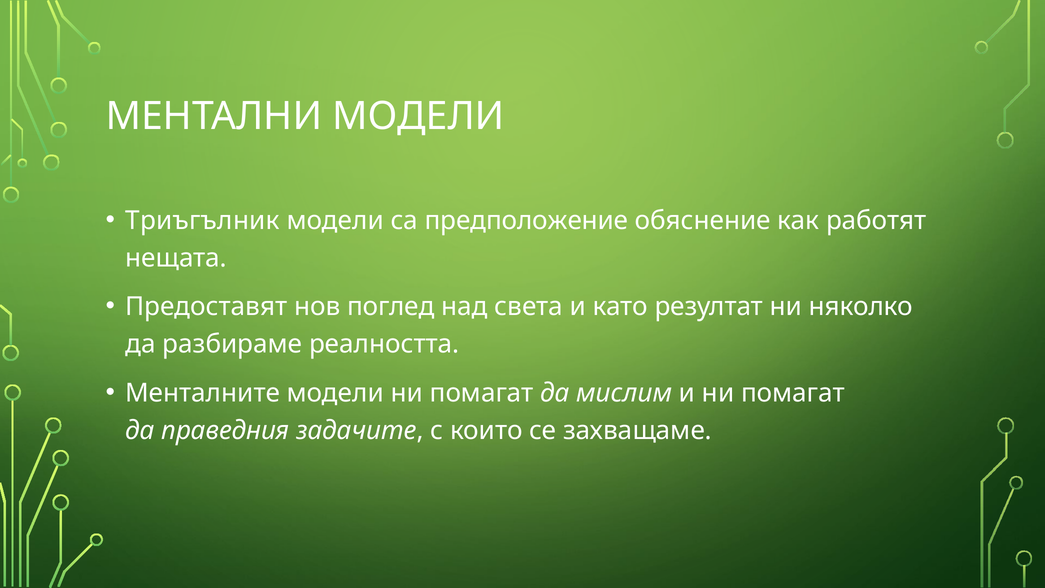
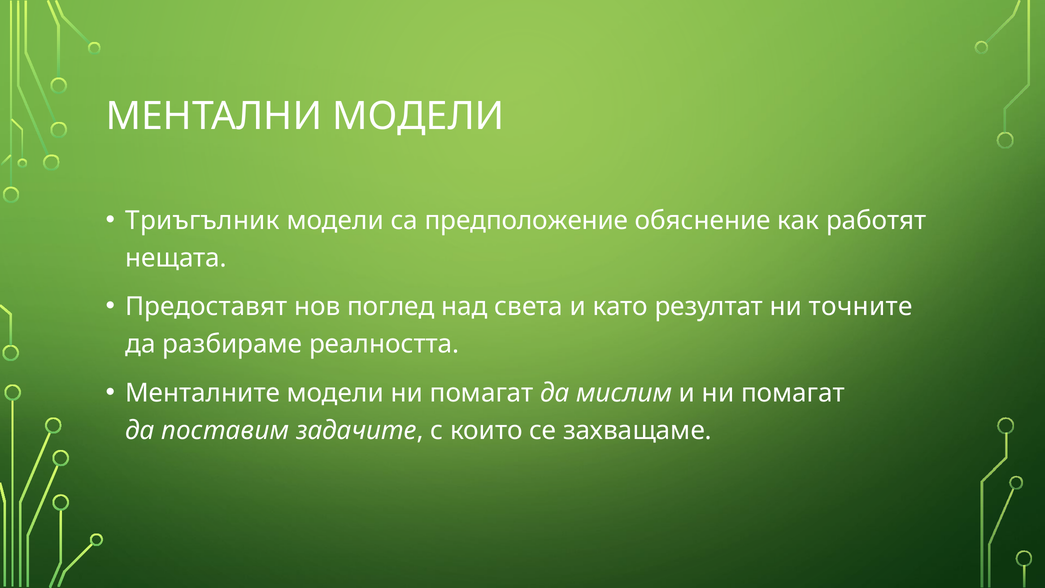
няколко: няколко -> точните
праведния: праведния -> поставим
